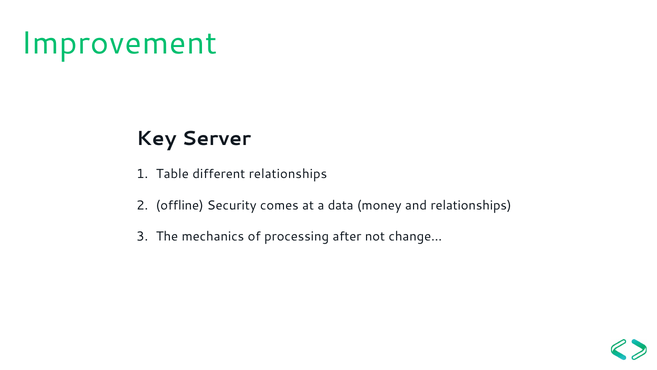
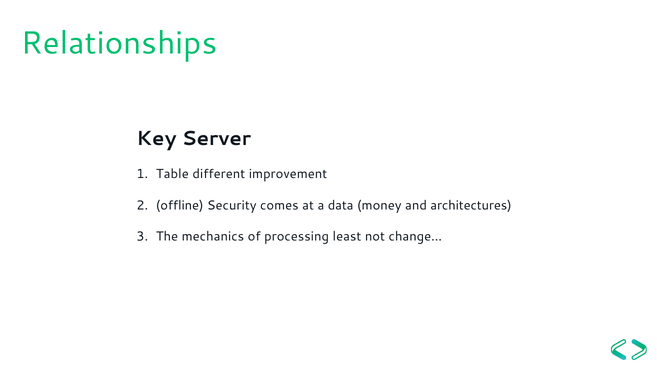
Improvement: Improvement -> Relationships
different relationships: relationships -> improvement
and relationships: relationships -> architectures
after: after -> least
